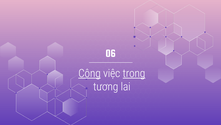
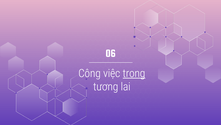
Công underline: present -> none
